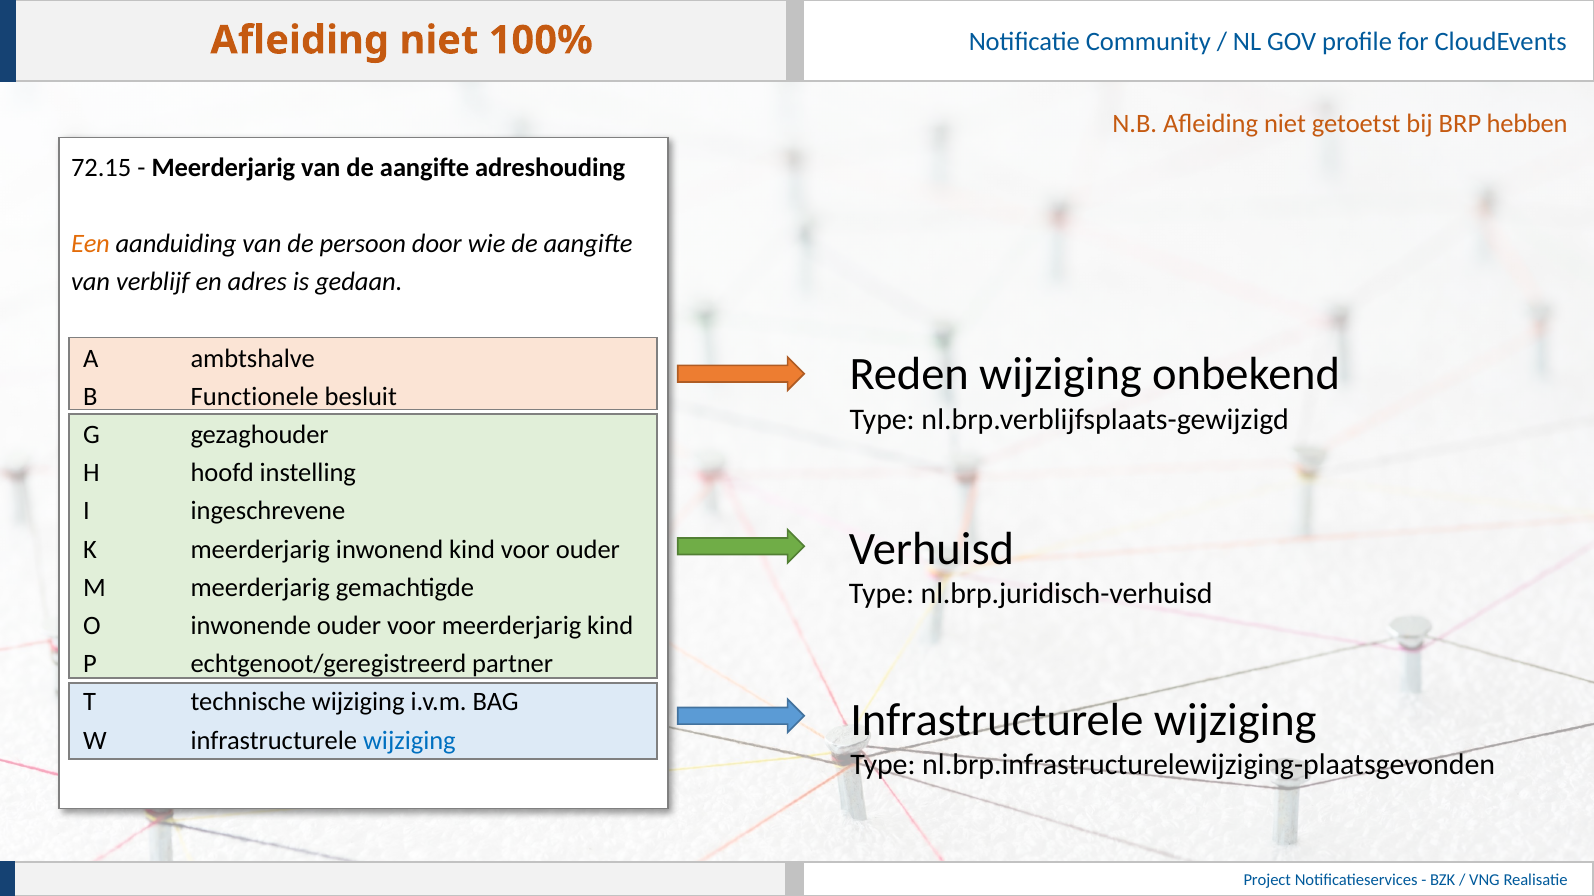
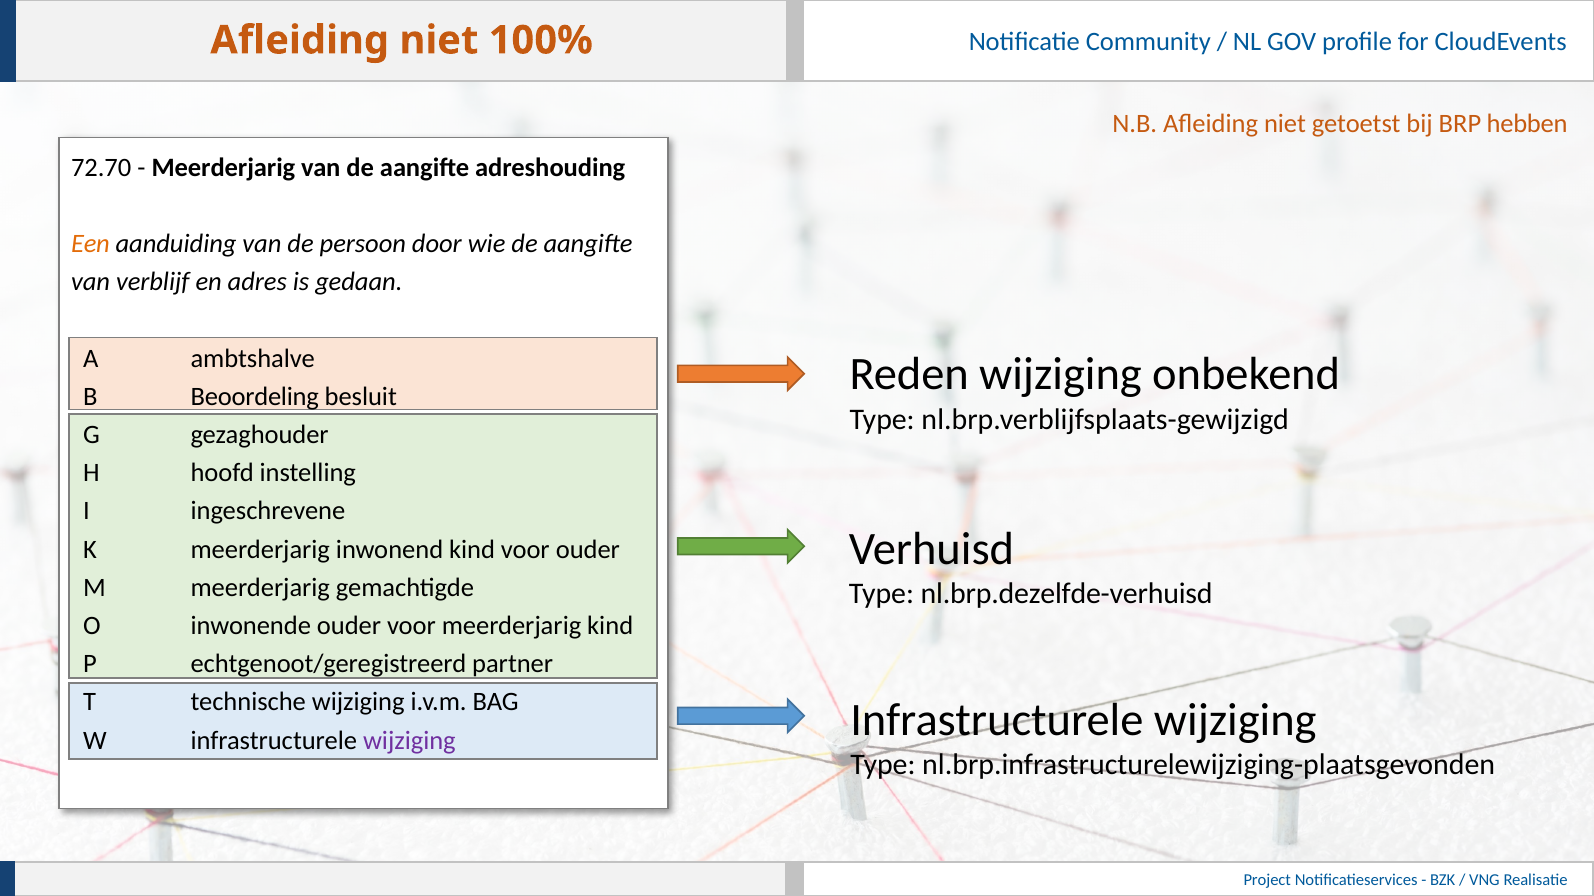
72.15: 72.15 -> 72.70
Functionele: Functionele -> Beoordeling
nl.brp.juridisch-verhuisd: nl.brp.juridisch-verhuisd -> nl.brp.dezelfde-verhuisd
wijziging at (409, 741) colour: blue -> purple
